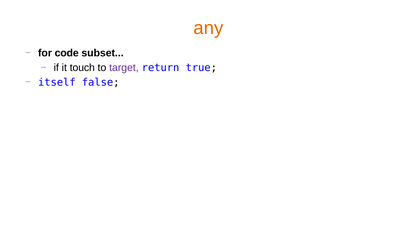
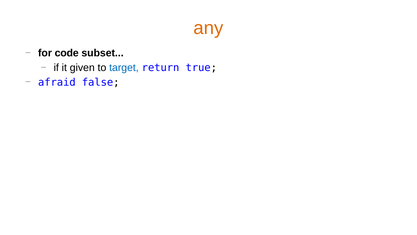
touch: touch -> given
target colour: purple -> blue
itself: itself -> afraid
